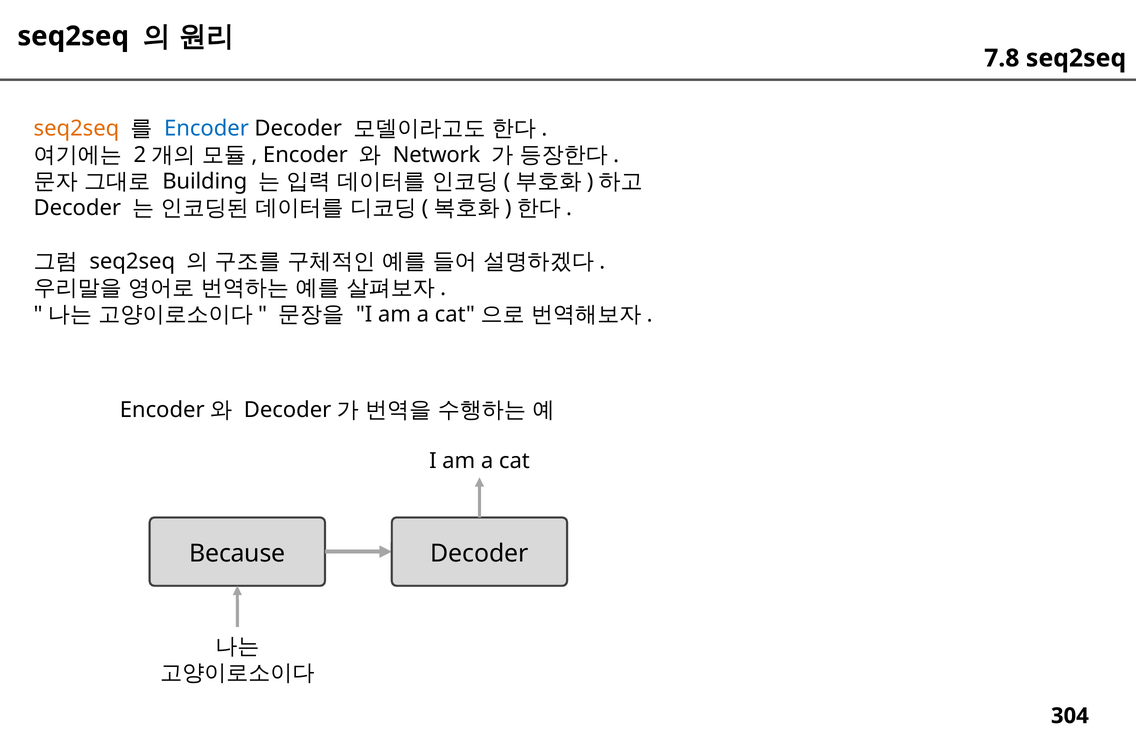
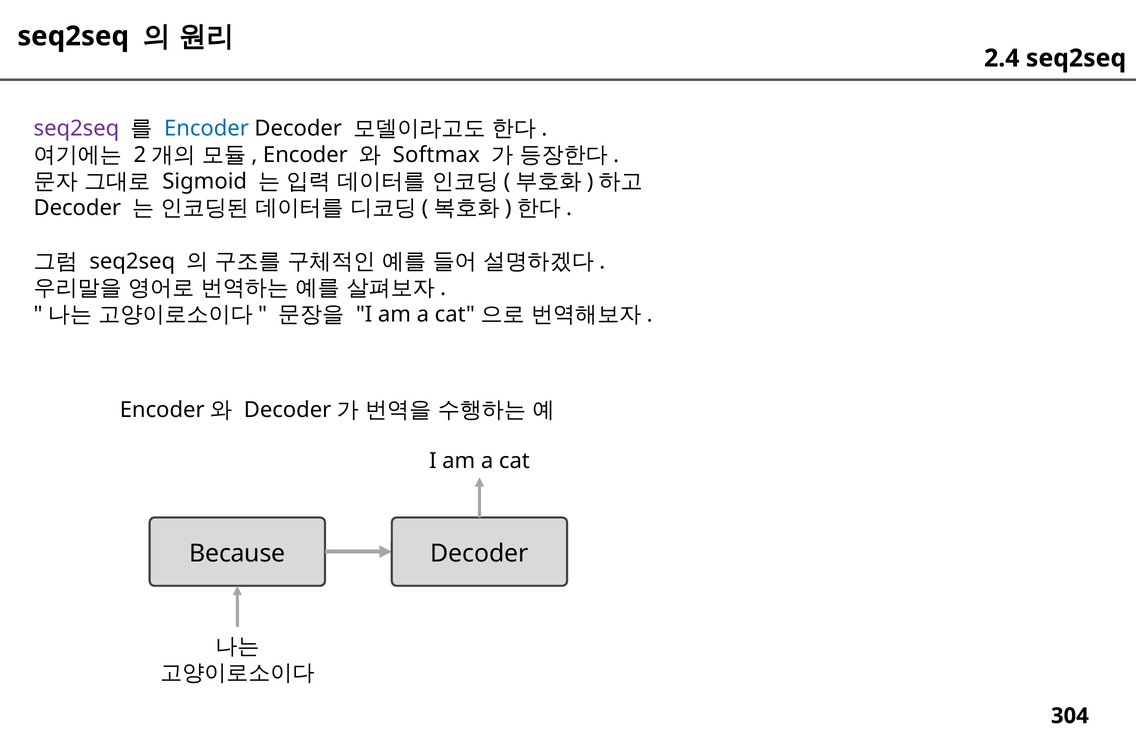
7.8: 7.8 -> 2.4
seq2seq at (76, 129) colour: orange -> purple
Network: Network -> Softmax
Building: Building -> Sigmoid
